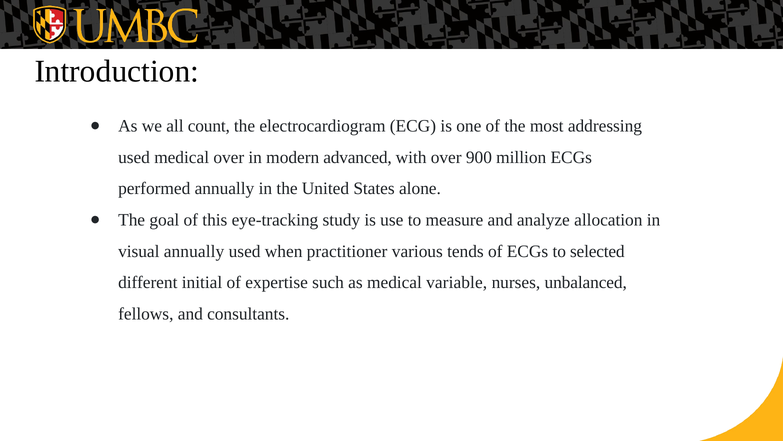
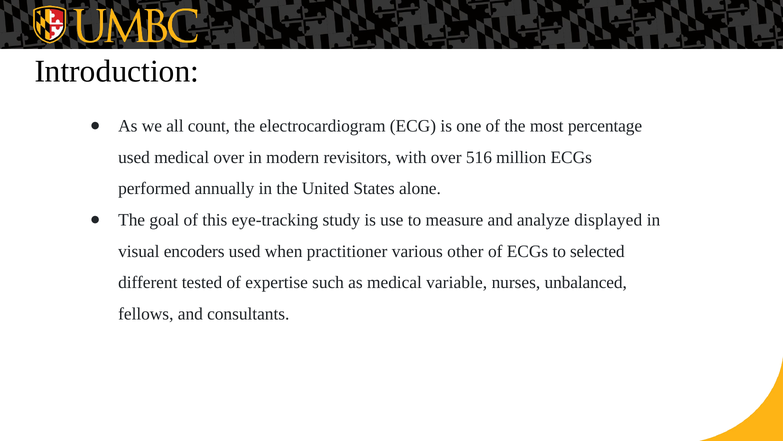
addressing: addressing -> percentage
advanced: advanced -> revisitors
900: 900 -> 516
allocation: allocation -> displayed
visual annually: annually -> encoders
tends: tends -> other
initial: initial -> tested
